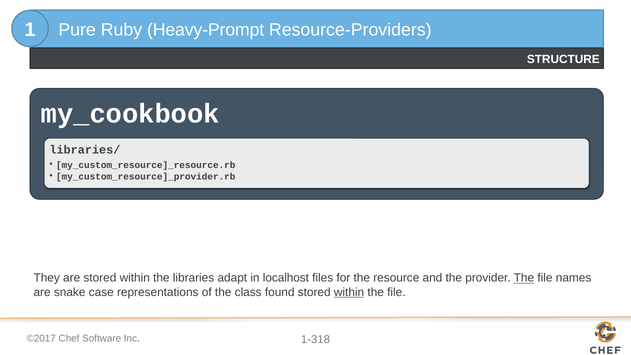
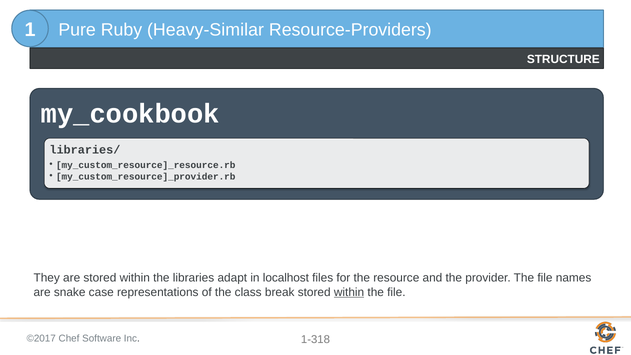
Heavy-Prompt: Heavy-Prompt -> Heavy-Similar
The at (524, 278) underline: present -> none
found: found -> break
